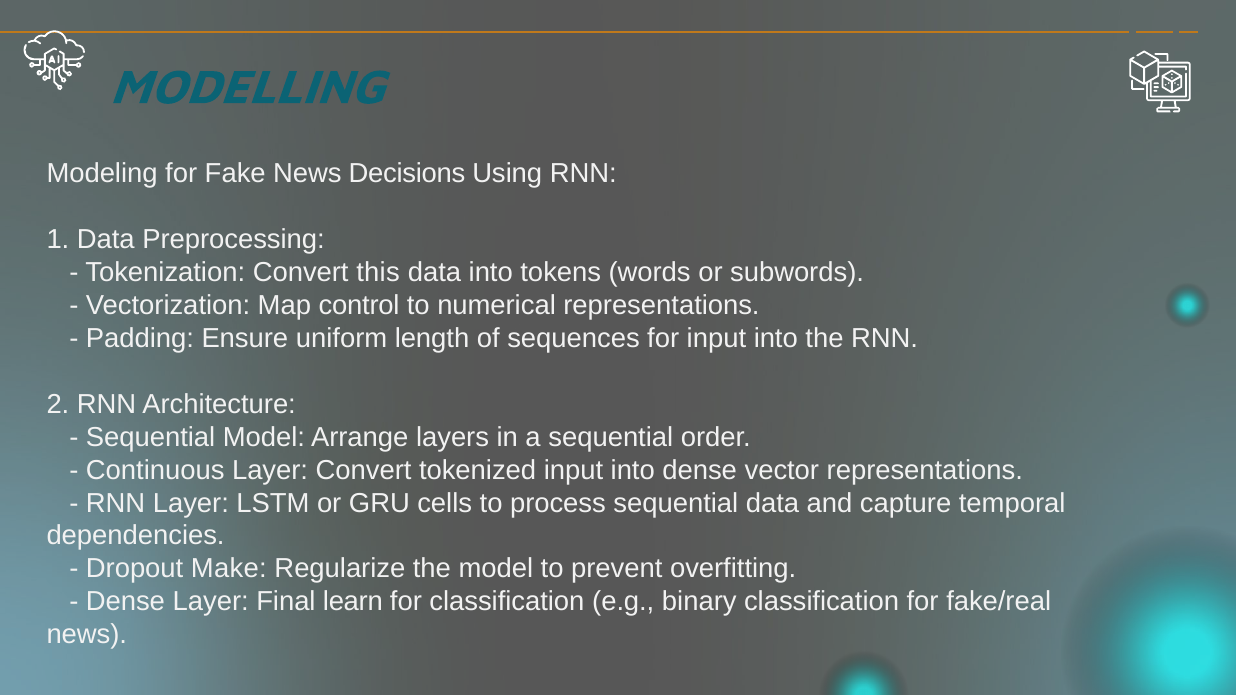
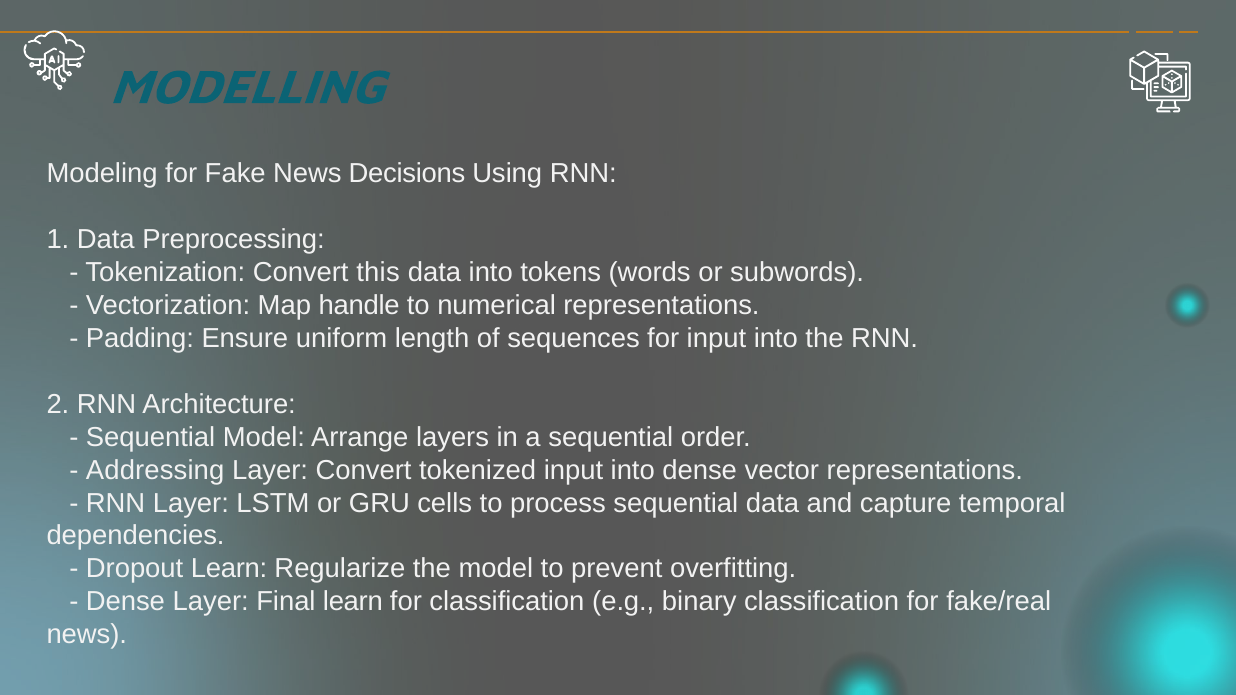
control: control -> handle
Continuous: Continuous -> Addressing
Dropout Make: Make -> Learn
